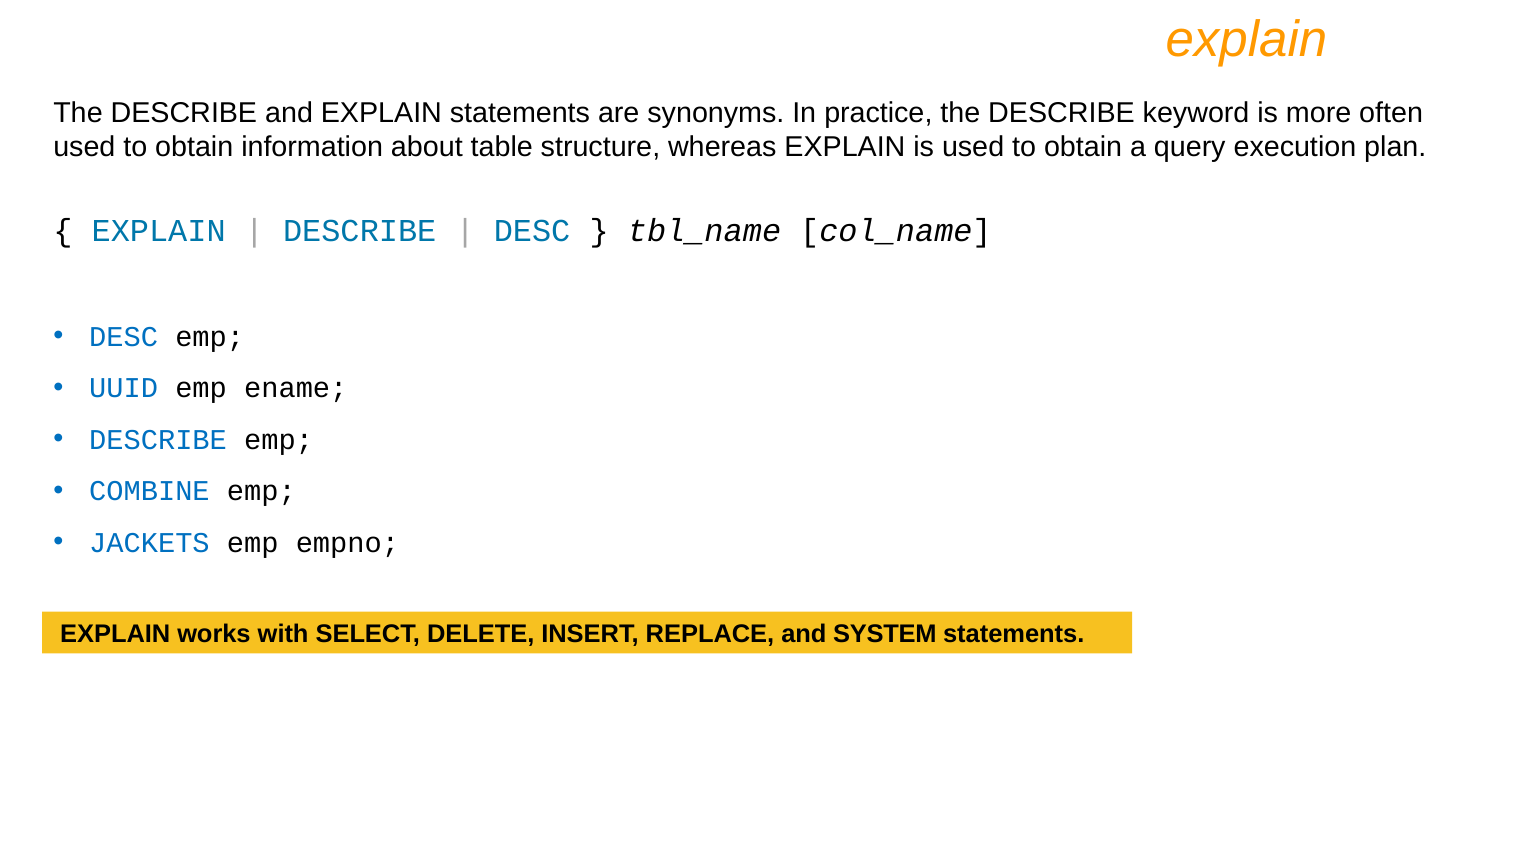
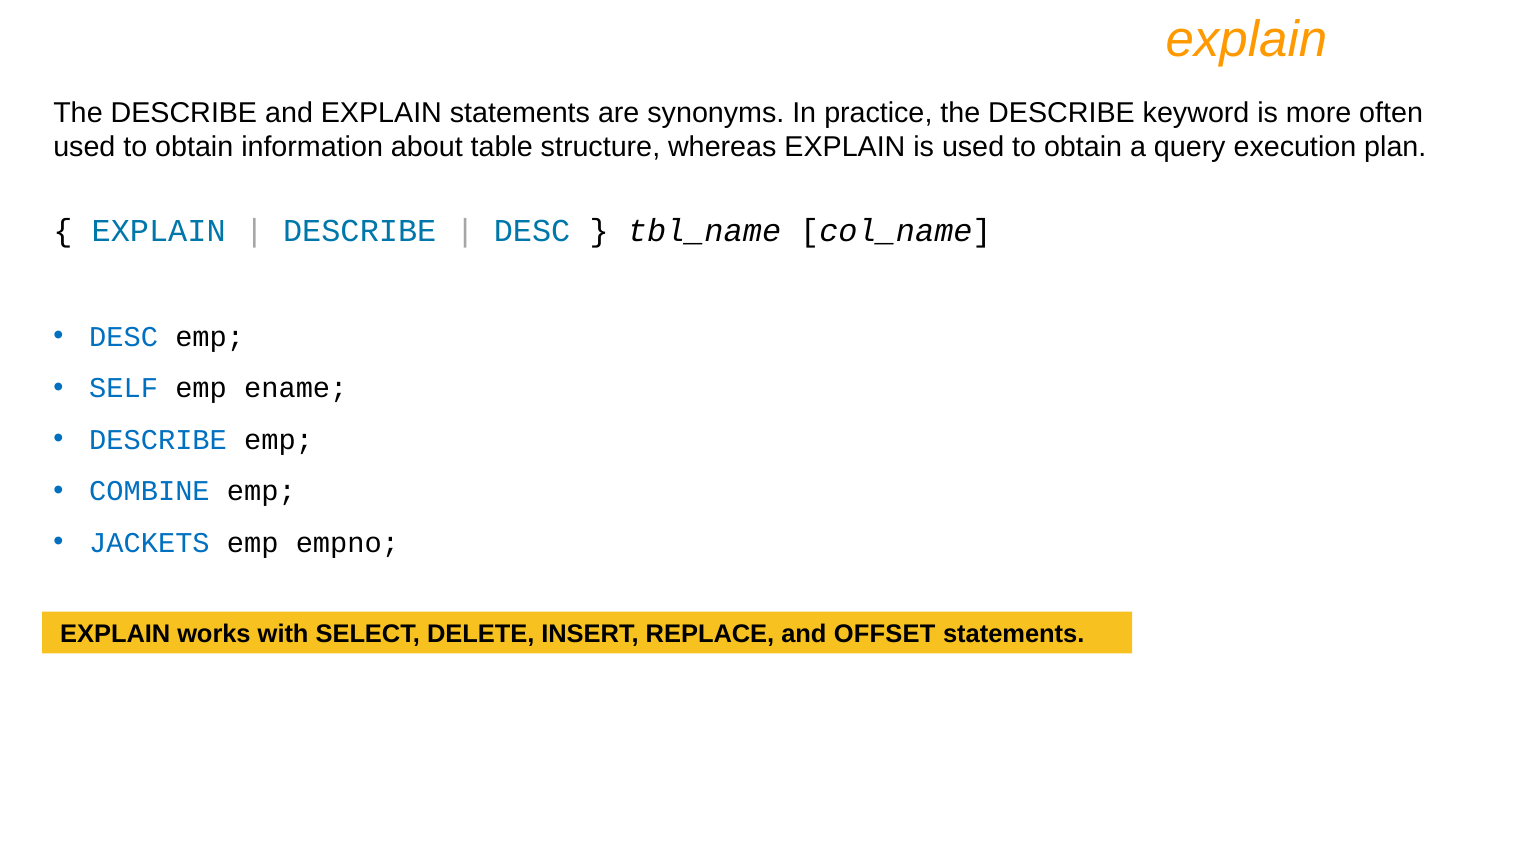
UUID: UUID -> SELF
SYSTEM: SYSTEM -> OFFSET
